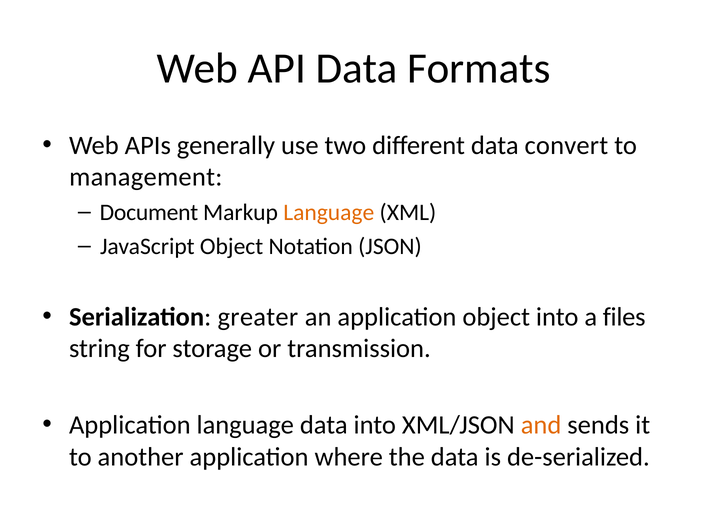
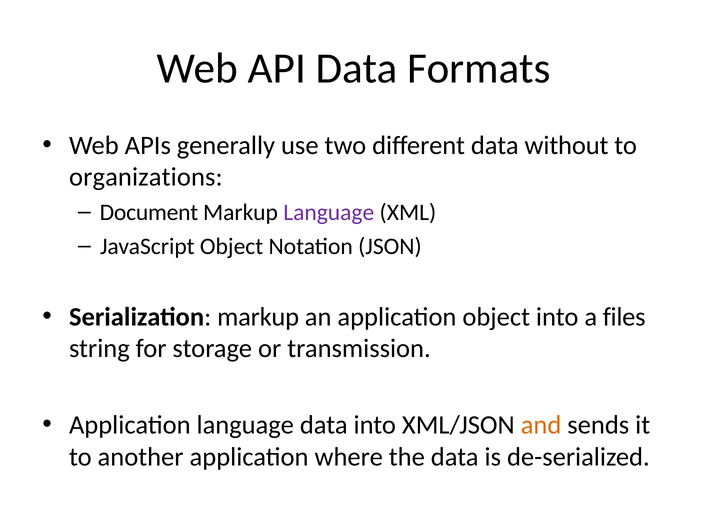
convert: convert -> without
management: management -> organizations
Language at (329, 213) colour: orange -> purple
Serialization greater: greater -> markup
